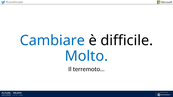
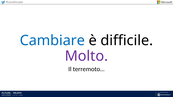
Molto colour: blue -> purple
